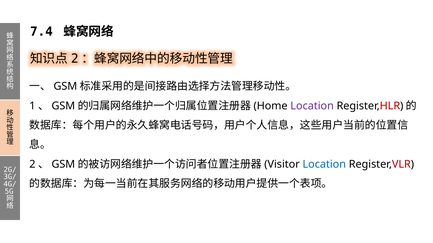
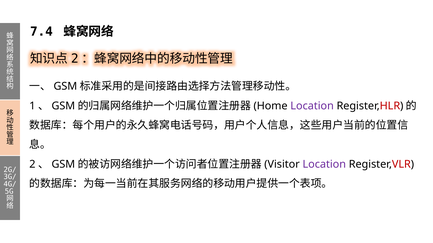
Location at (324, 164) colour: blue -> purple
